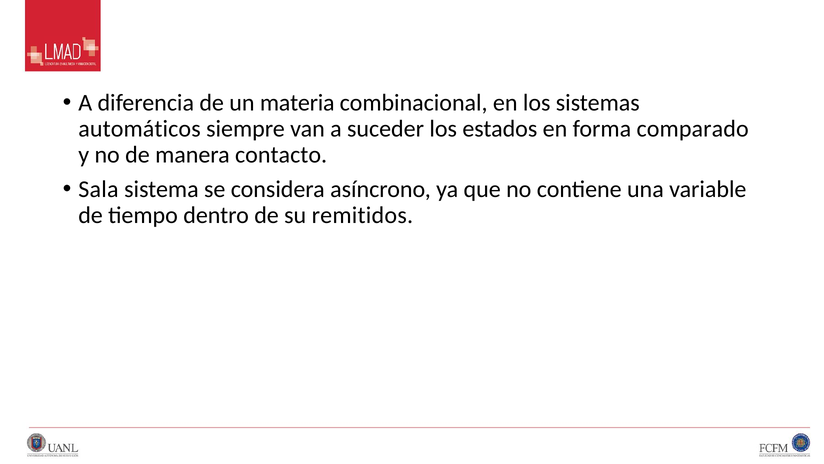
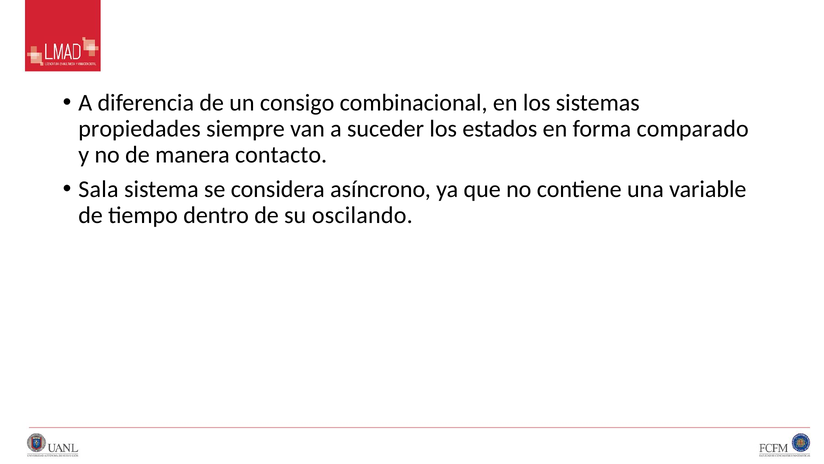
materia: materia -> consigo
automáticos: automáticos -> propiedades
remitidos: remitidos -> oscilando
